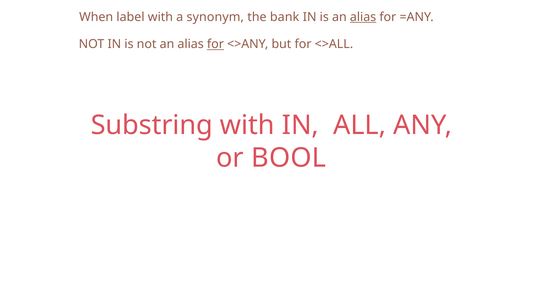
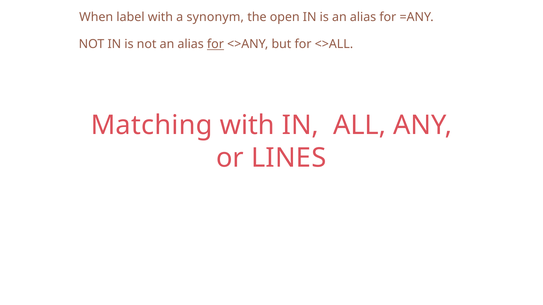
bank: bank -> open
alias at (363, 17) underline: present -> none
Substring: Substring -> Matching
BOOL: BOOL -> LINES
